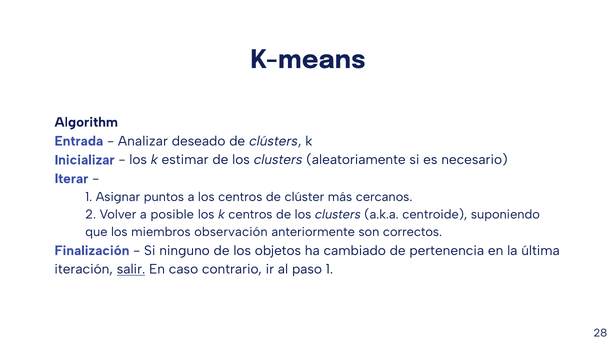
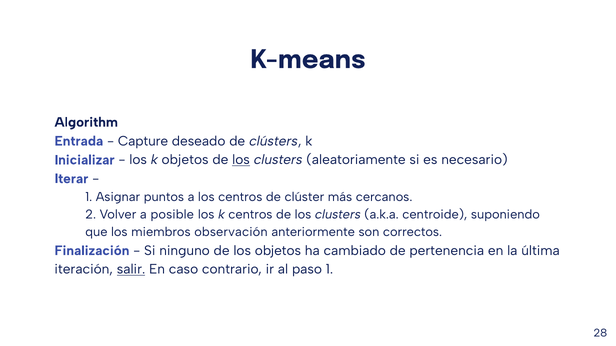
Analizar: Analizar -> Capture
k estimar: estimar -> objetos
los at (241, 160) underline: none -> present
